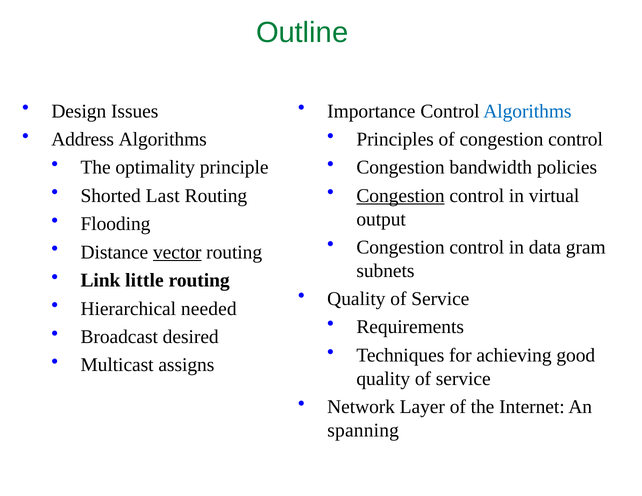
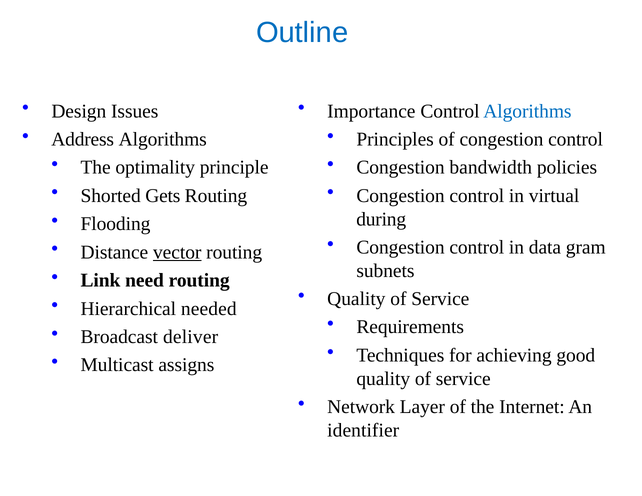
Outline colour: green -> blue
Last: Last -> Gets
Congestion at (401, 196) underline: present -> none
output: output -> during
little: little -> need
desired: desired -> deliver
spanning: spanning -> identifier
